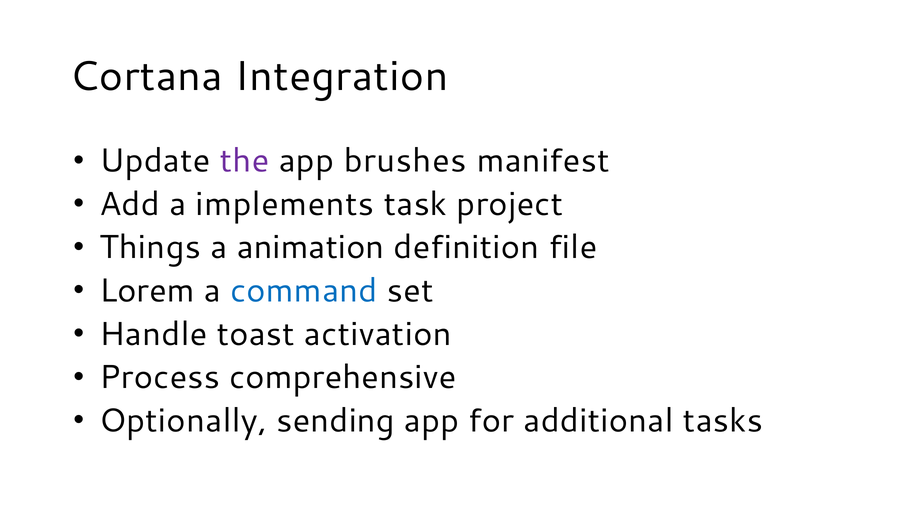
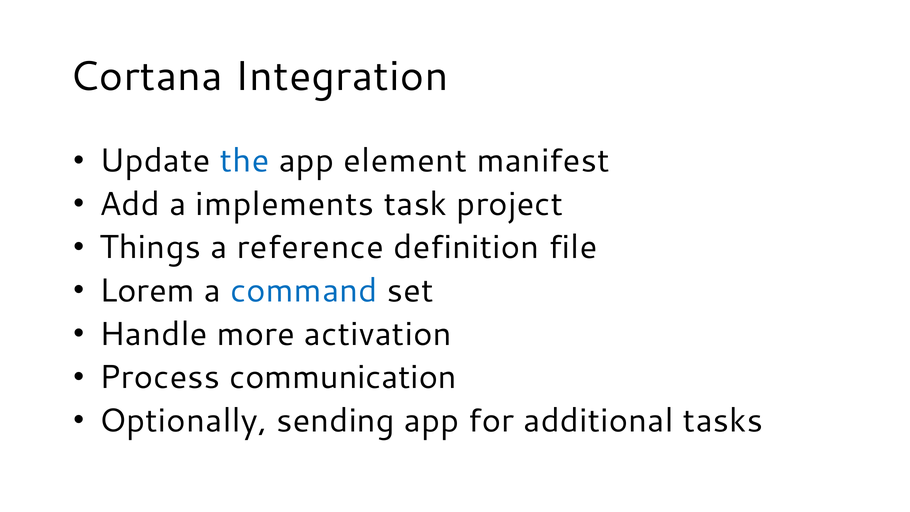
the colour: purple -> blue
brushes: brushes -> element
animation: animation -> reference
toast: toast -> more
comprehensive: comprehensive -> communication
